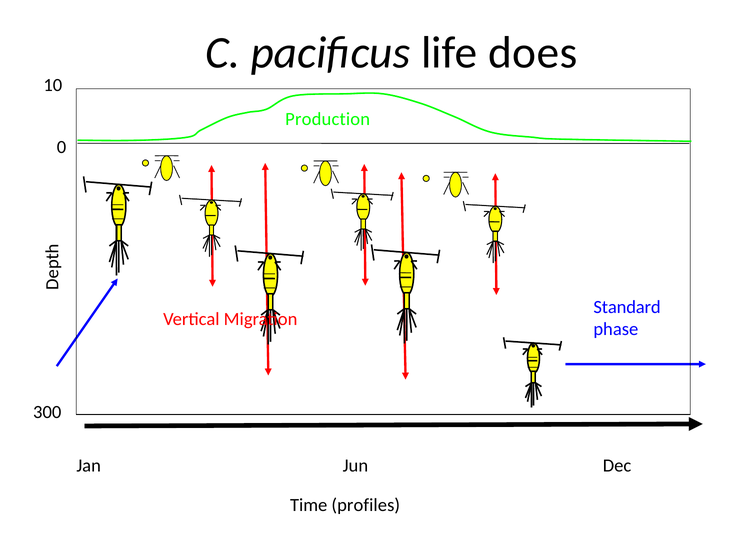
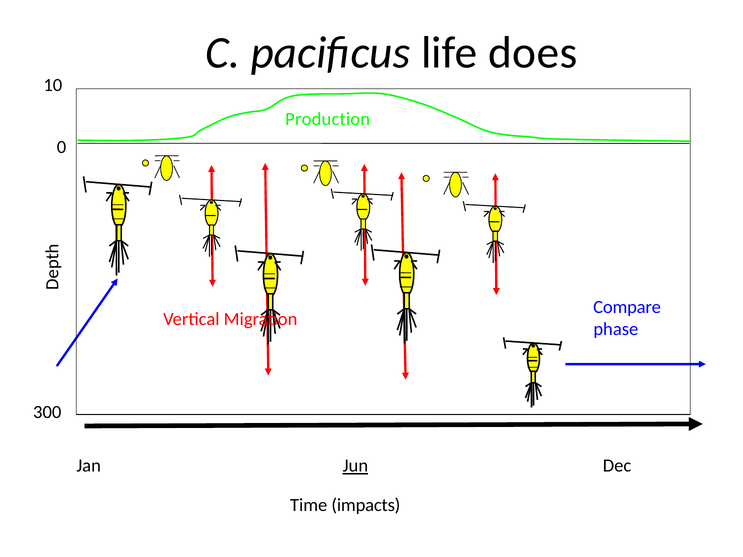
Standard: Standard -> Compare
Jun underline: none -> present
profiles: profiles -> impacts
